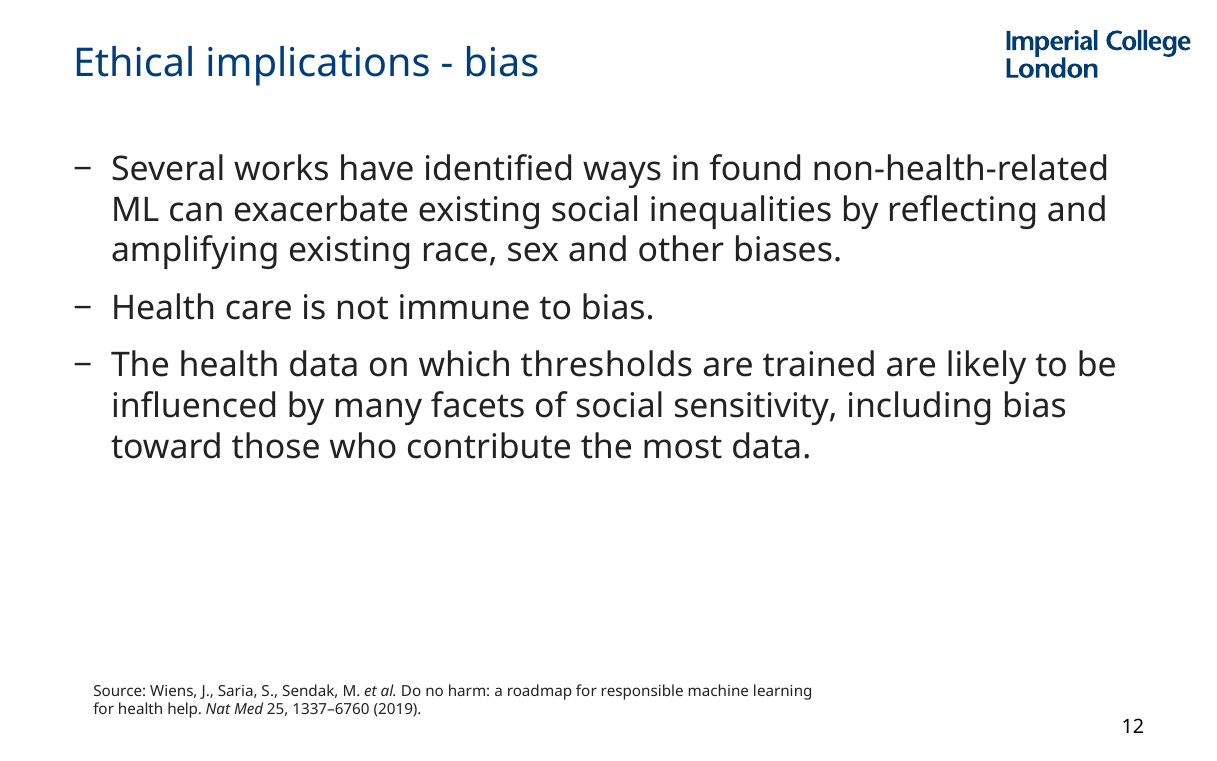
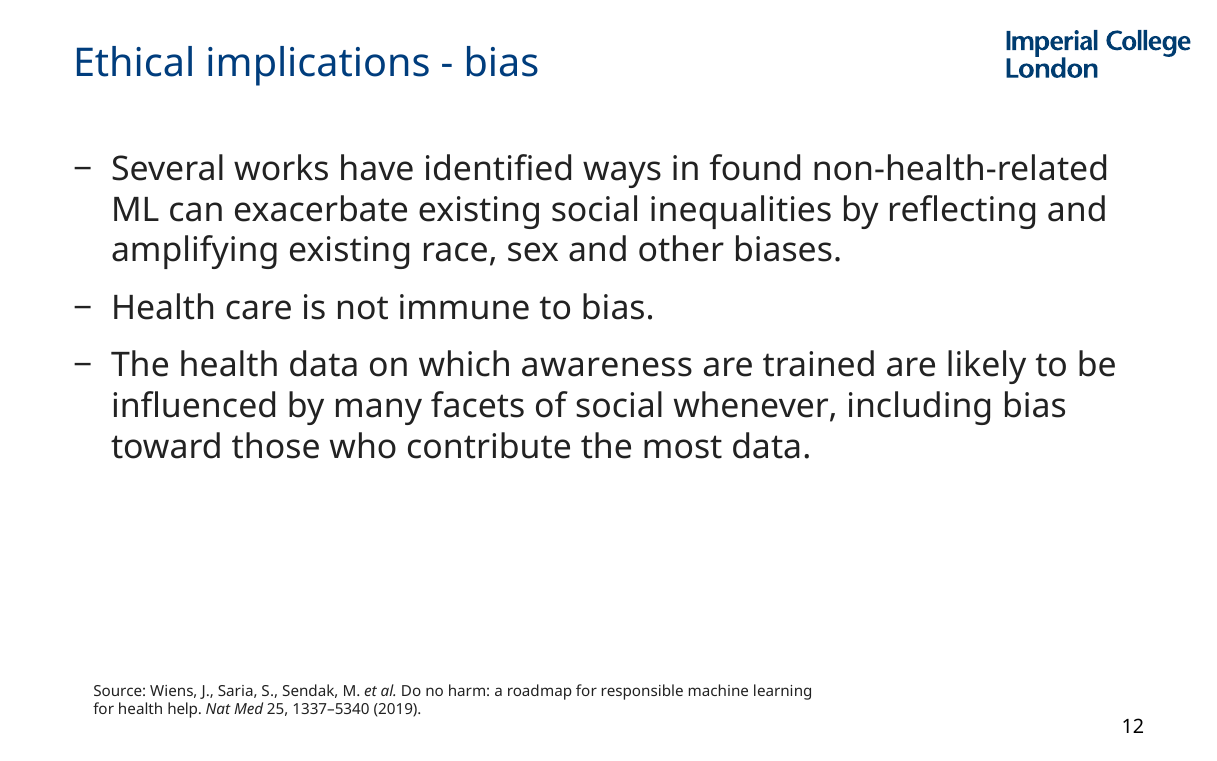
thresholds: thresholds -> awareness
sensitivity: sensitivity -> whenever
1337–6760: 1337–6760 -> 1337–5340
